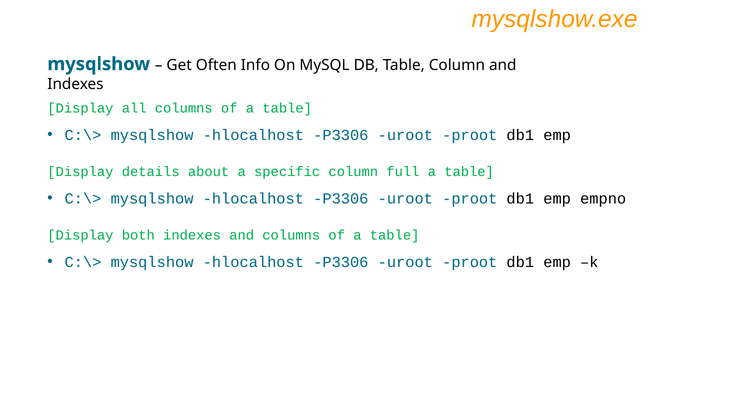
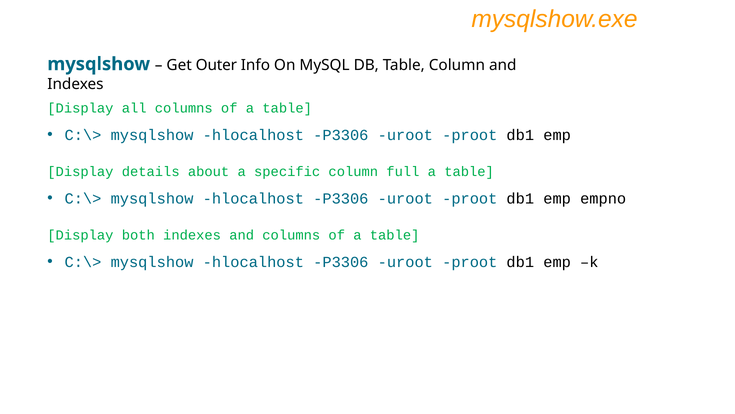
Often: Often -> Outer
